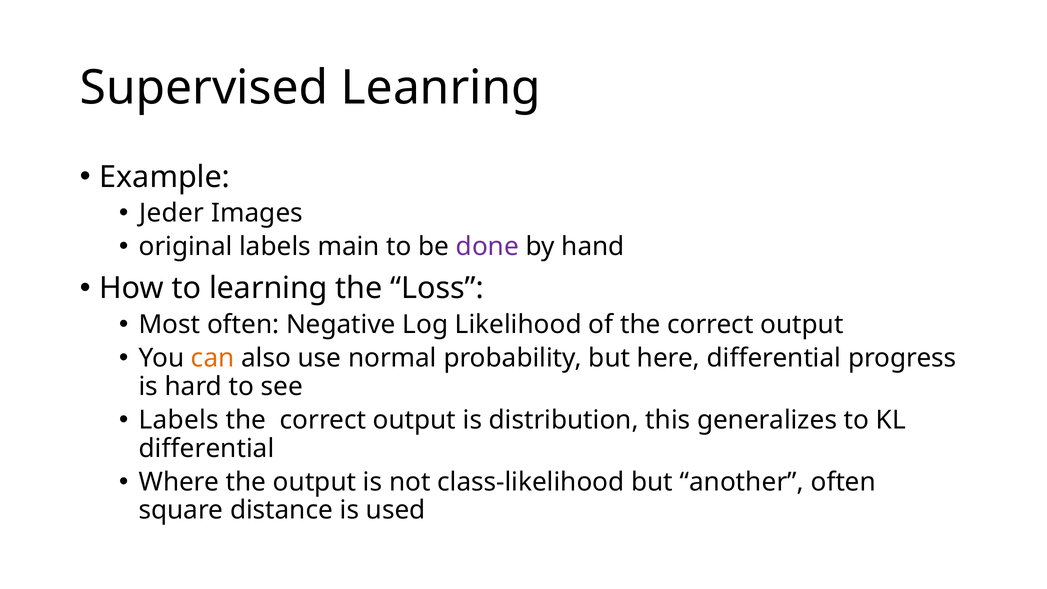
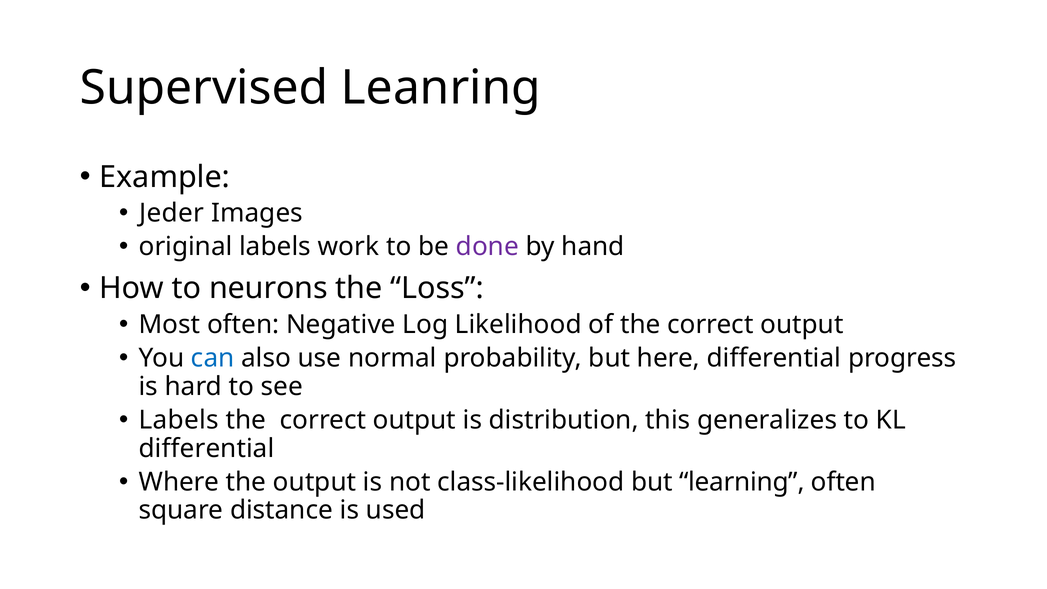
main: main -> work
learning: learning -> neurons
can colour: orange -> blue
another: another -> learning
